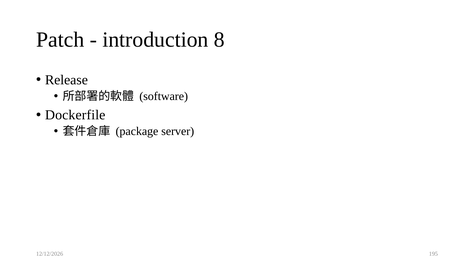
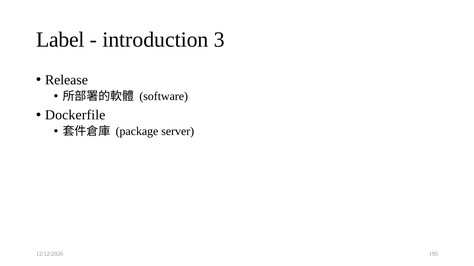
Patch: Patch -> Label
8: 8 -> 3
